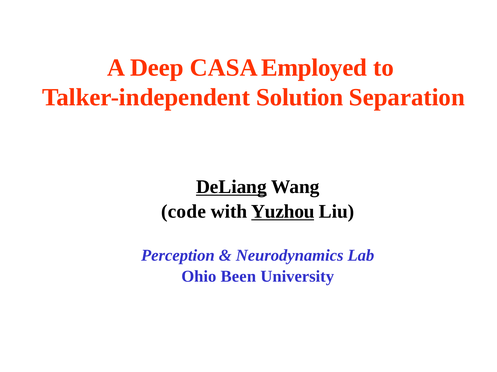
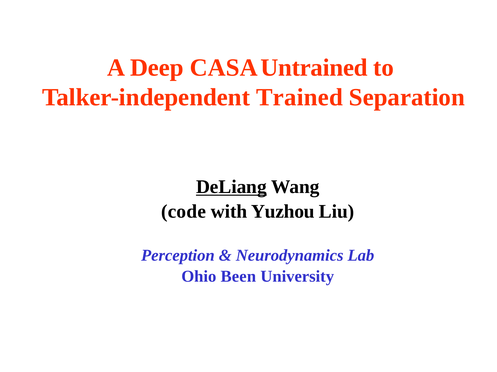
Employed: Employed -> Untrained
Solution: Solution -> Trained
Yuzhou underline: present -> none
